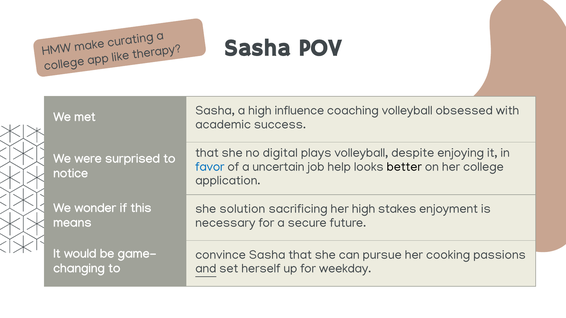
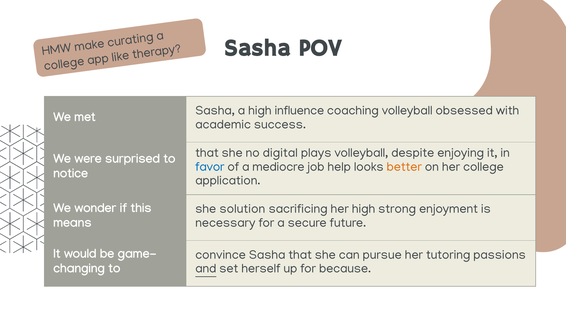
uncertain: uncertain -> mediocre
better colour: black -> orange
stakes: stakes -> strong
cooking: cooking -> tutoring
weekday: weekday -> because
